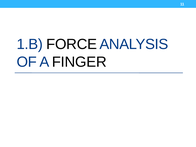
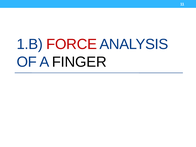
FORCE colour: black -> red
